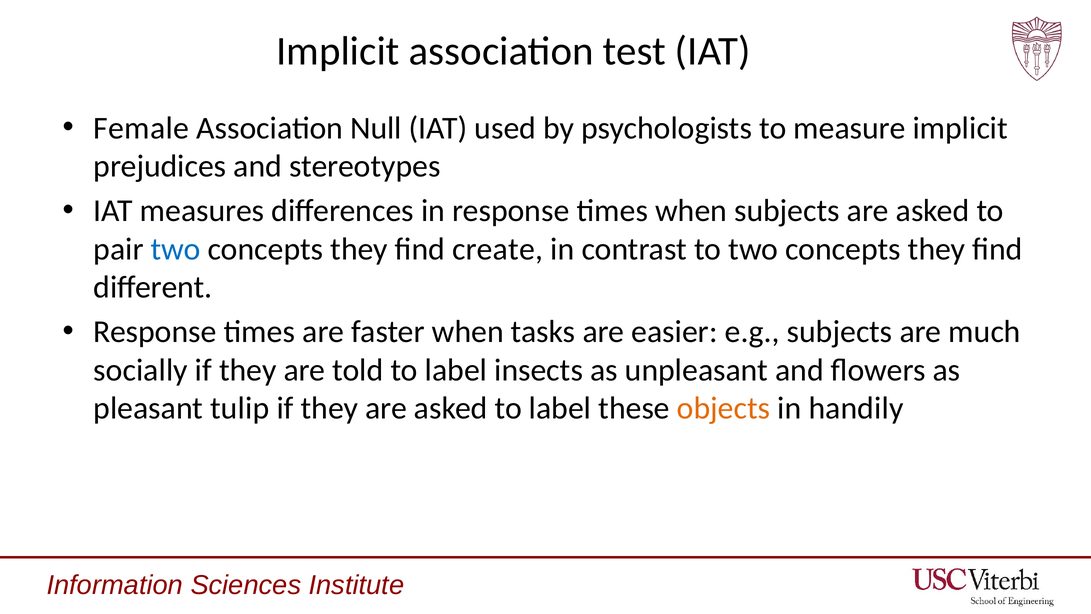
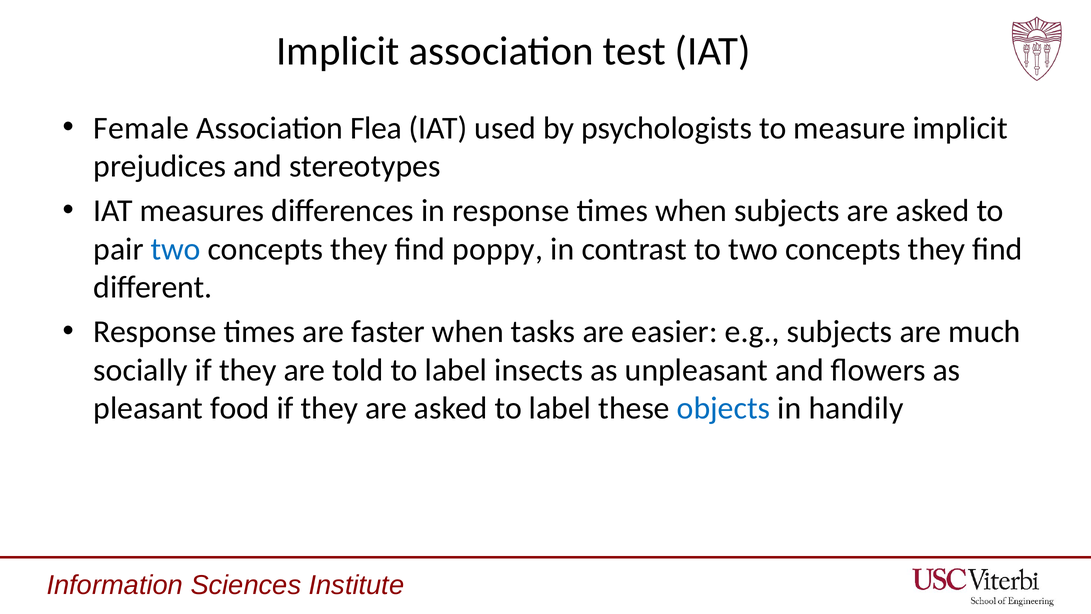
Null: Null -> Flea
create: create -> poppy
tulip: tulip -> food
objects colour: orange -> blue
